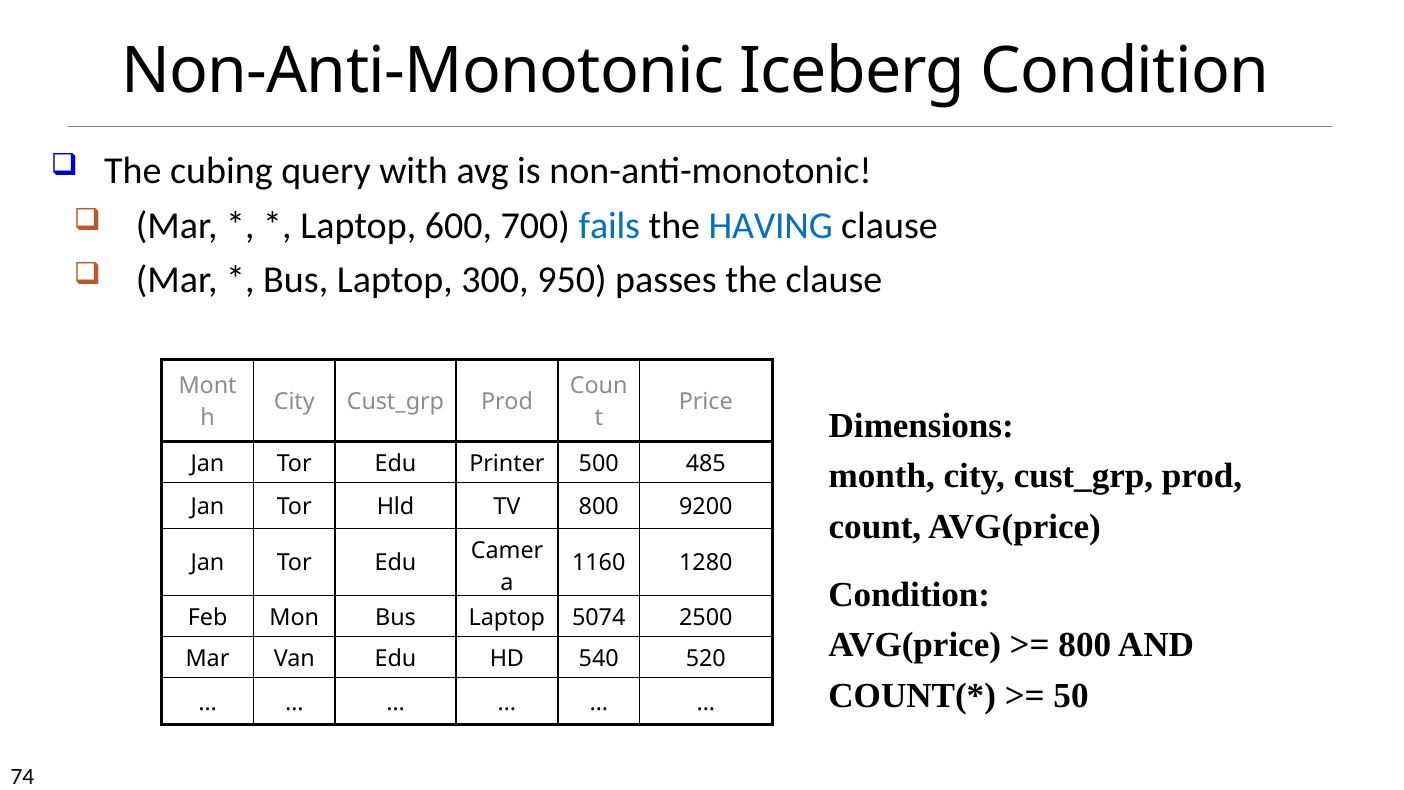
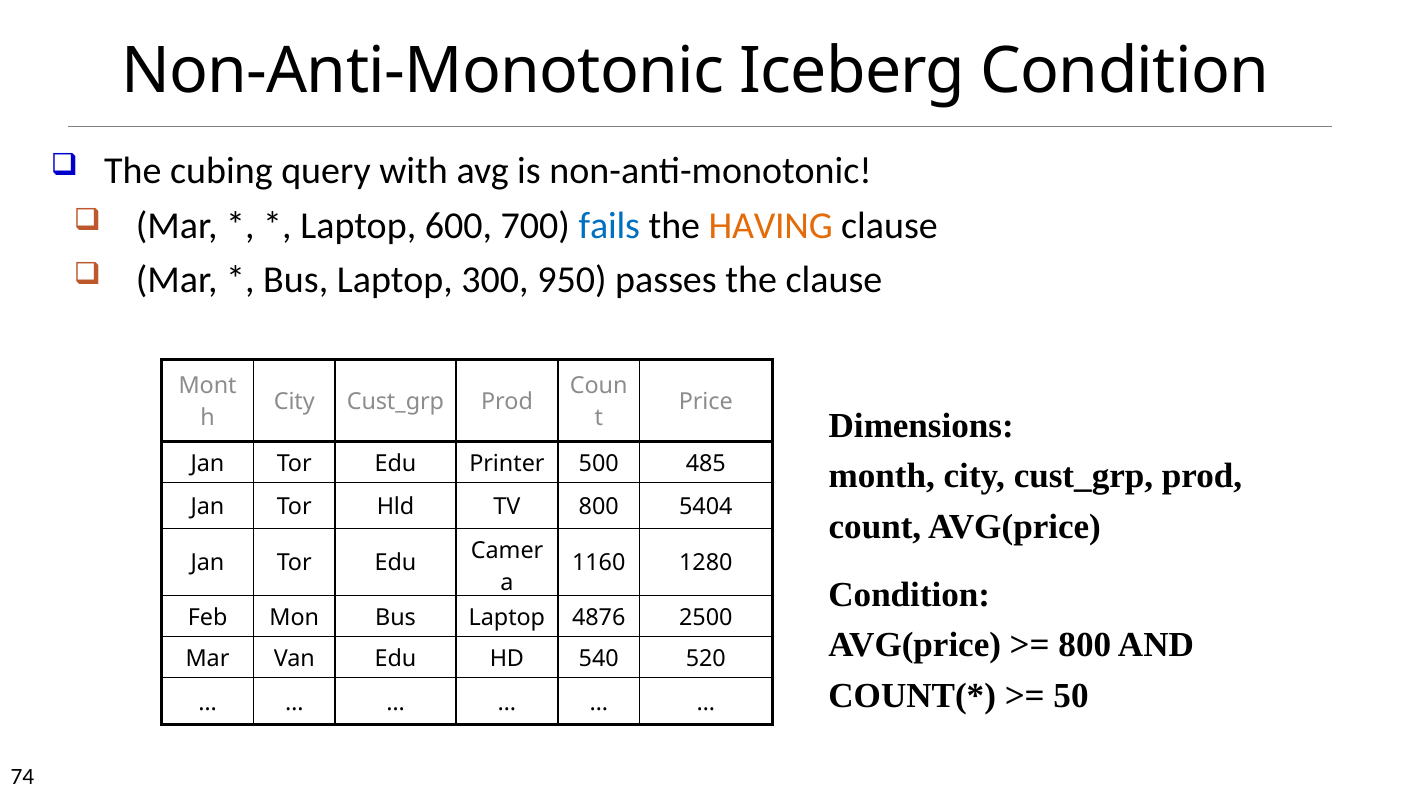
HAVING colour: blue -> orange
9200: 9200 -> 5404
5074: 5074 -> 4876
